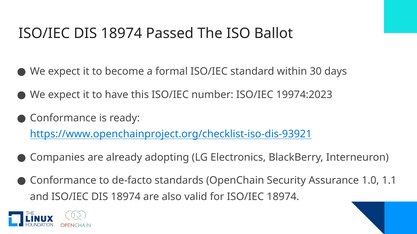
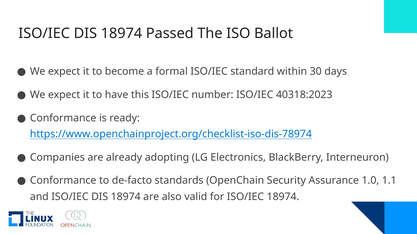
19974:2023: 19974:2023 -> 40318:2023
https://www.openchainproject.org/checklist-iso-dis-93921: https://www.openchainproject.org/checklist-iso-dis-93921 -> https://www.openchainproject.org/checklist-iso-dis-78974
